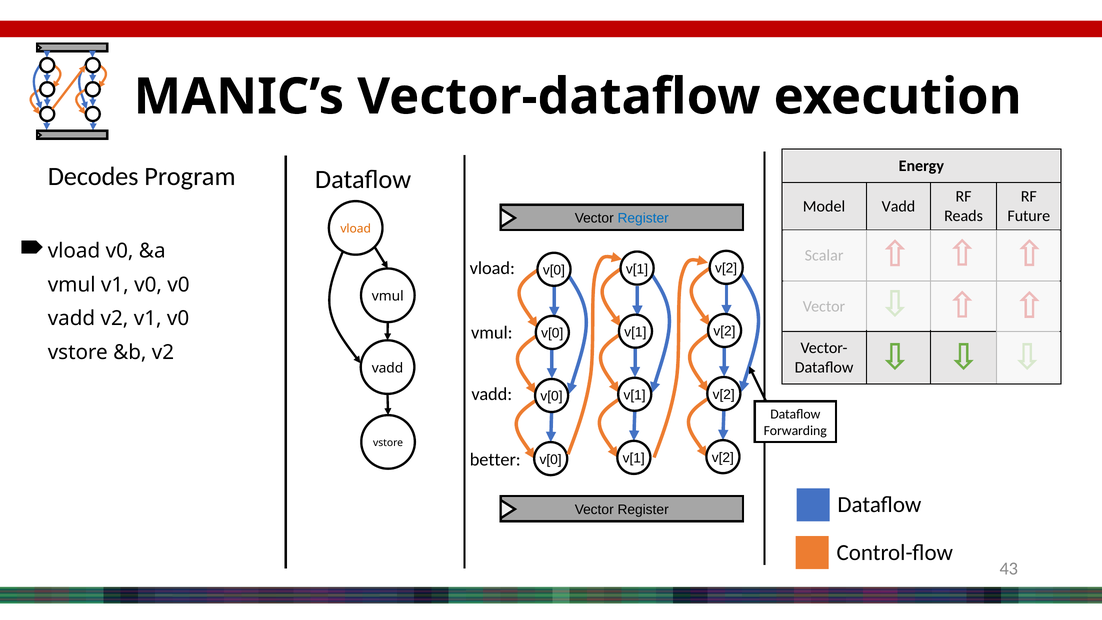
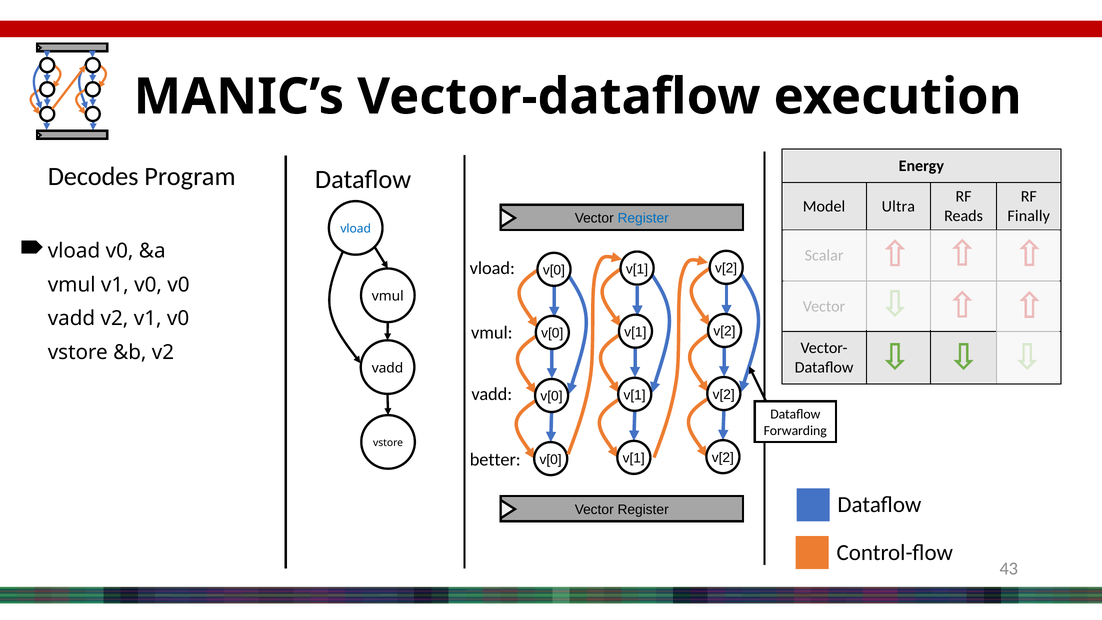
Model Vadd: Vadd -> Ultra
Future: Future -> Finally
vload at (356, 229) colour: orange -> blue
